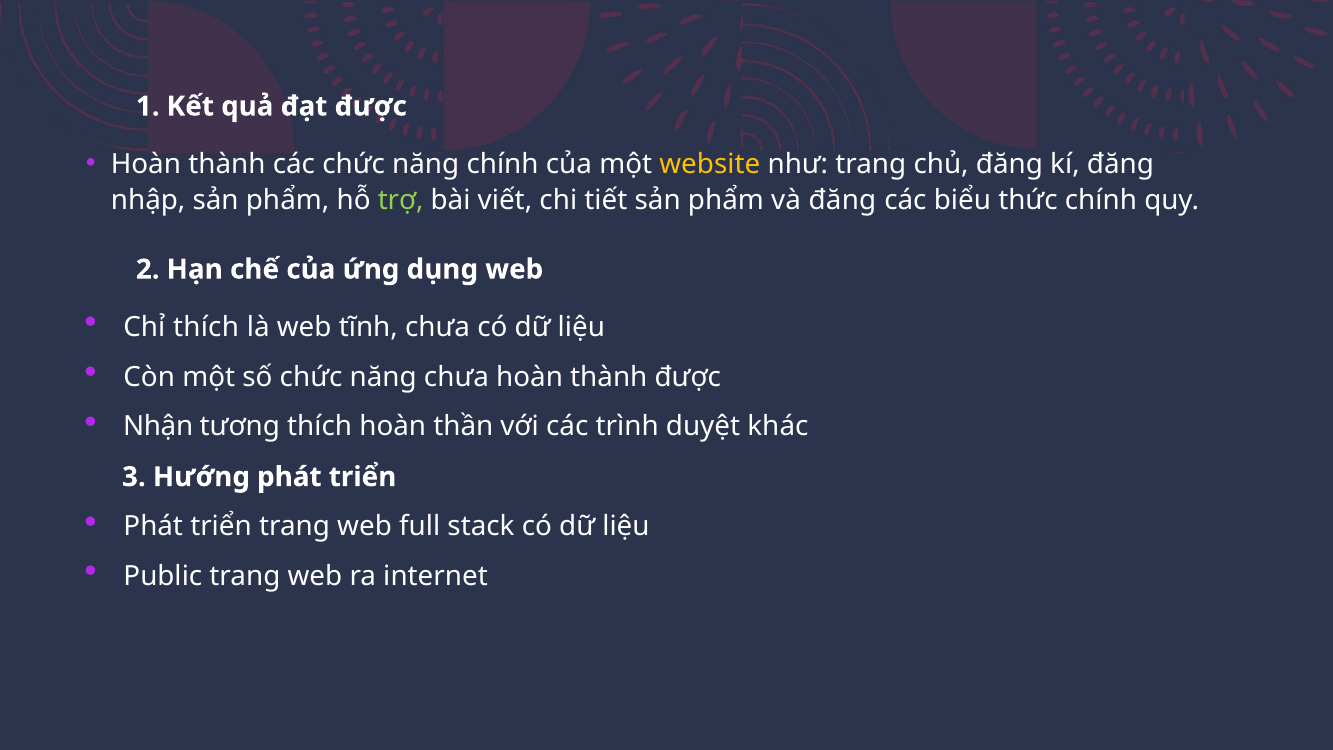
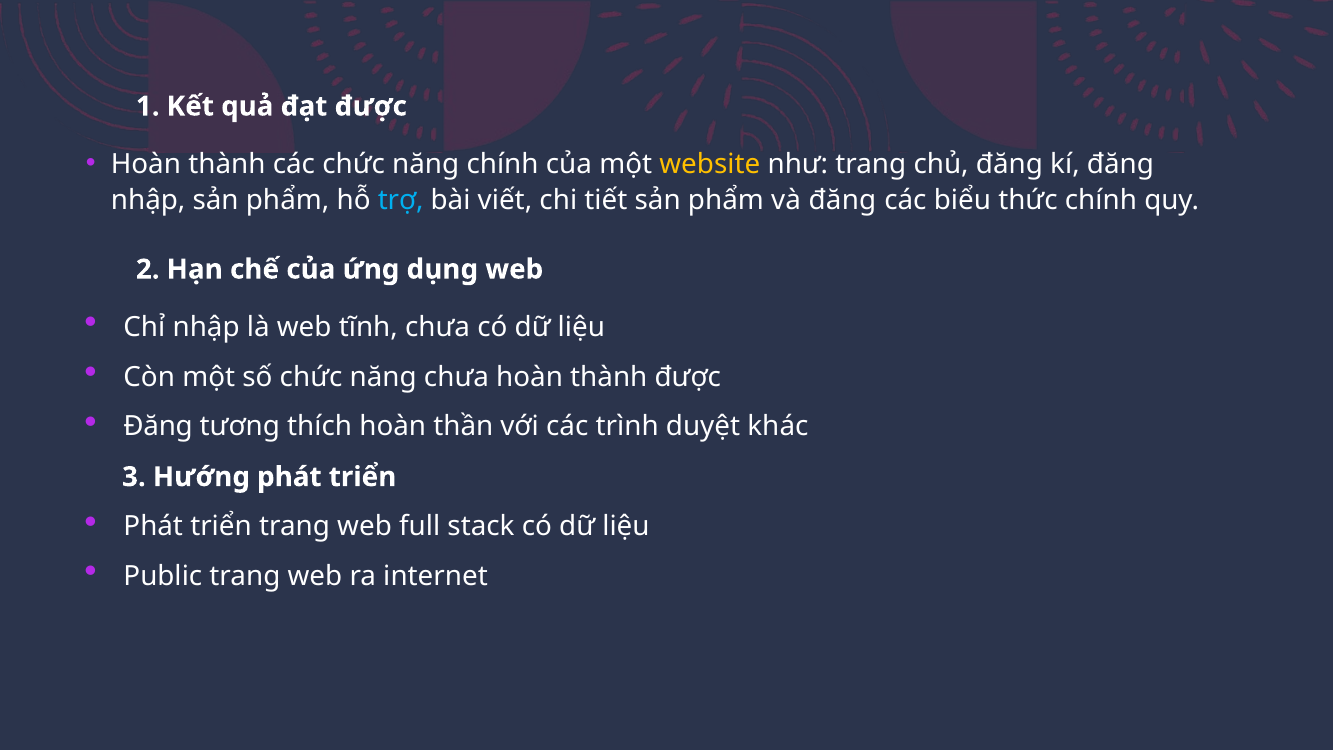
trợ colour: light green -> light blue
Chỉ thích: thích -> nhập
Nhận at (158, 426): Nhận -> Đăng
